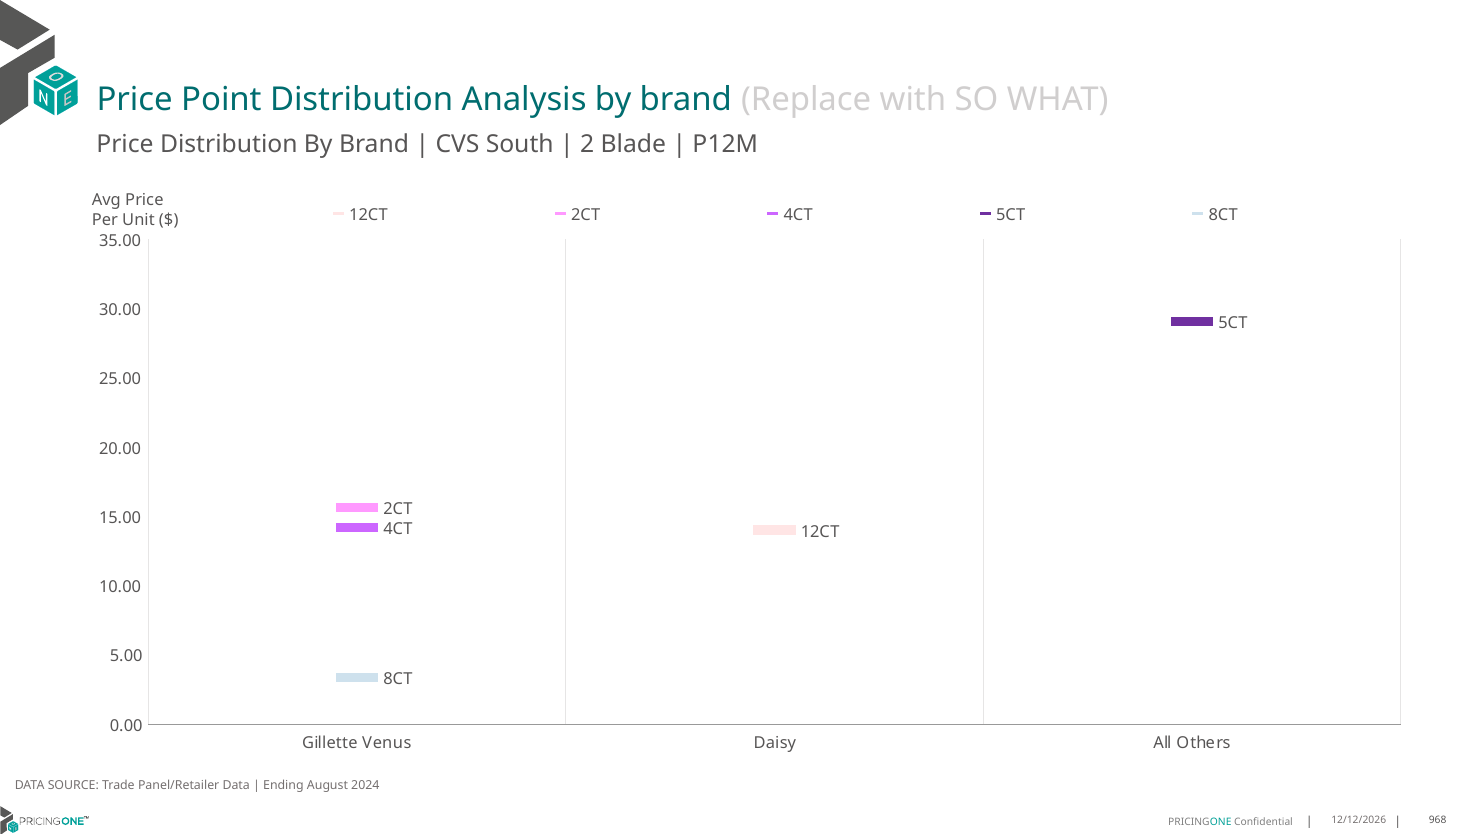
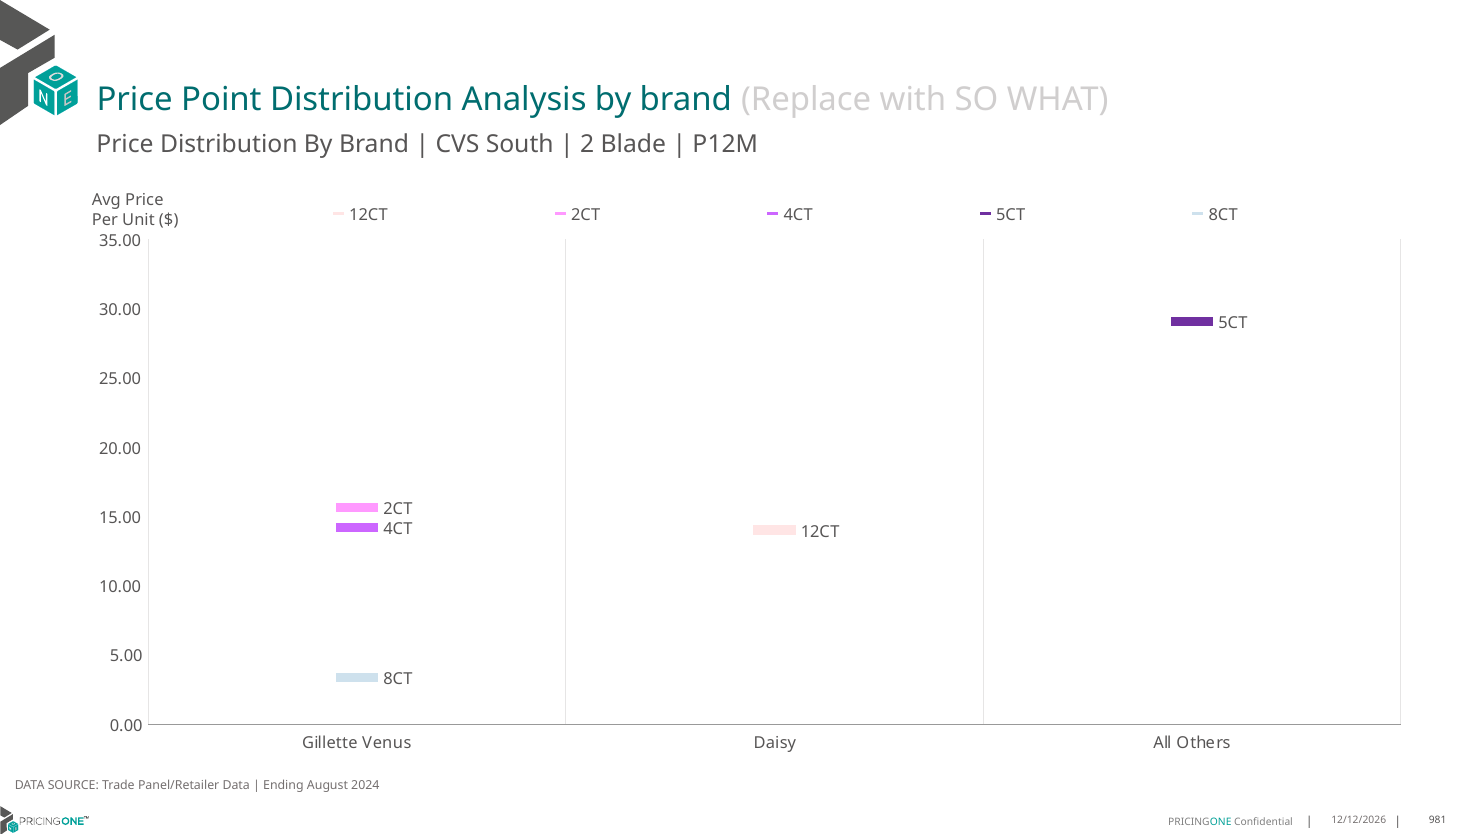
968: 968 -> 981
